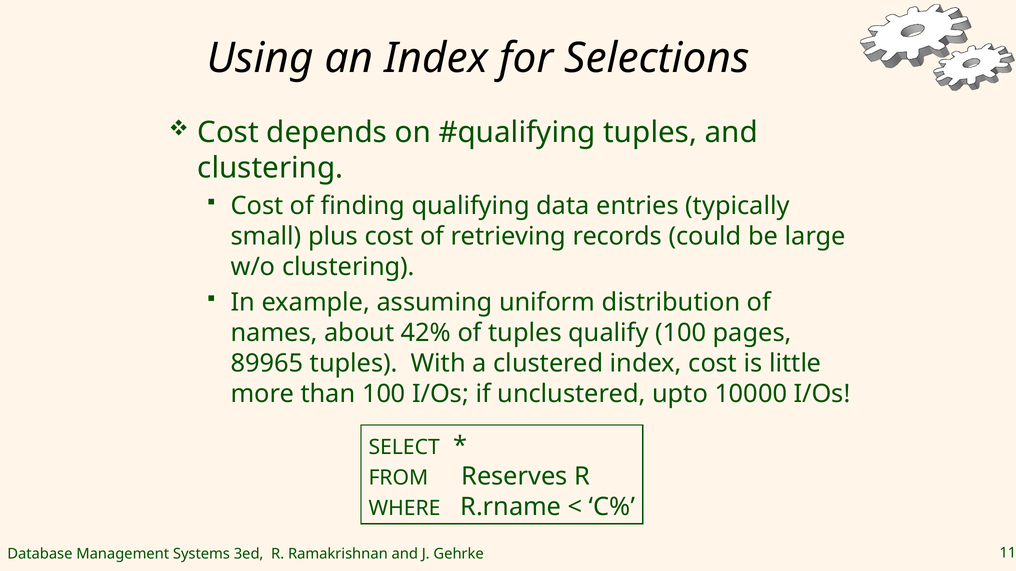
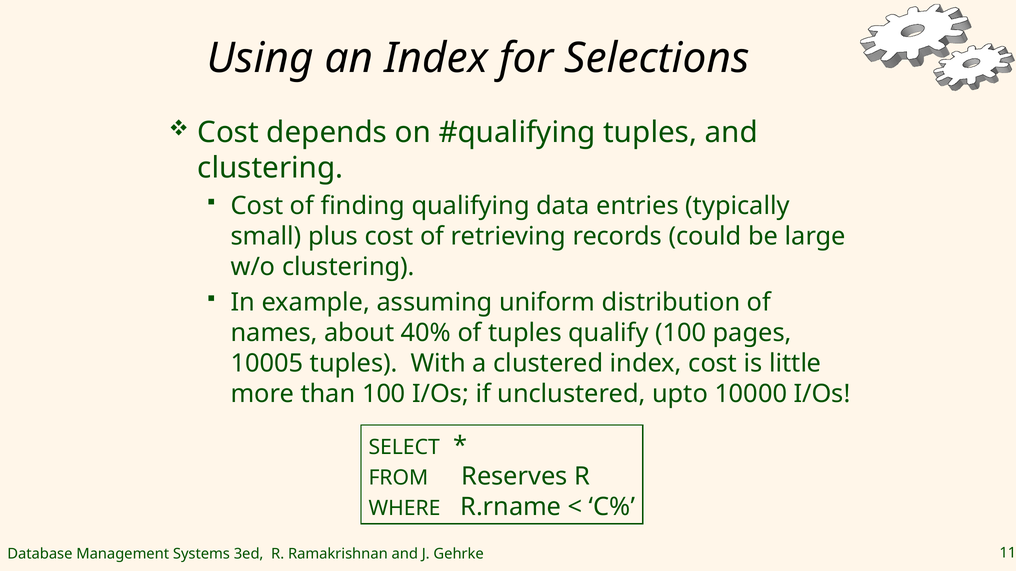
42%: 42% -> 40%
89965: 89965 -> 10005
